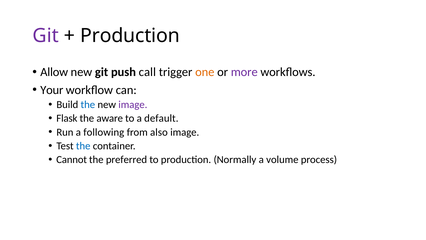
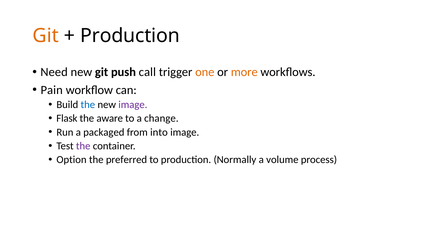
Git at (46, 36) colour: purple -> orange
Allow: Allow -> Need
more colour: purple -> orange
Your: Your -> Pain
default: default -> change
following: following -> packaged
also: also -> into
the at (83, 146) colour: blue -> purple
Cannot: Cannot -> Option
